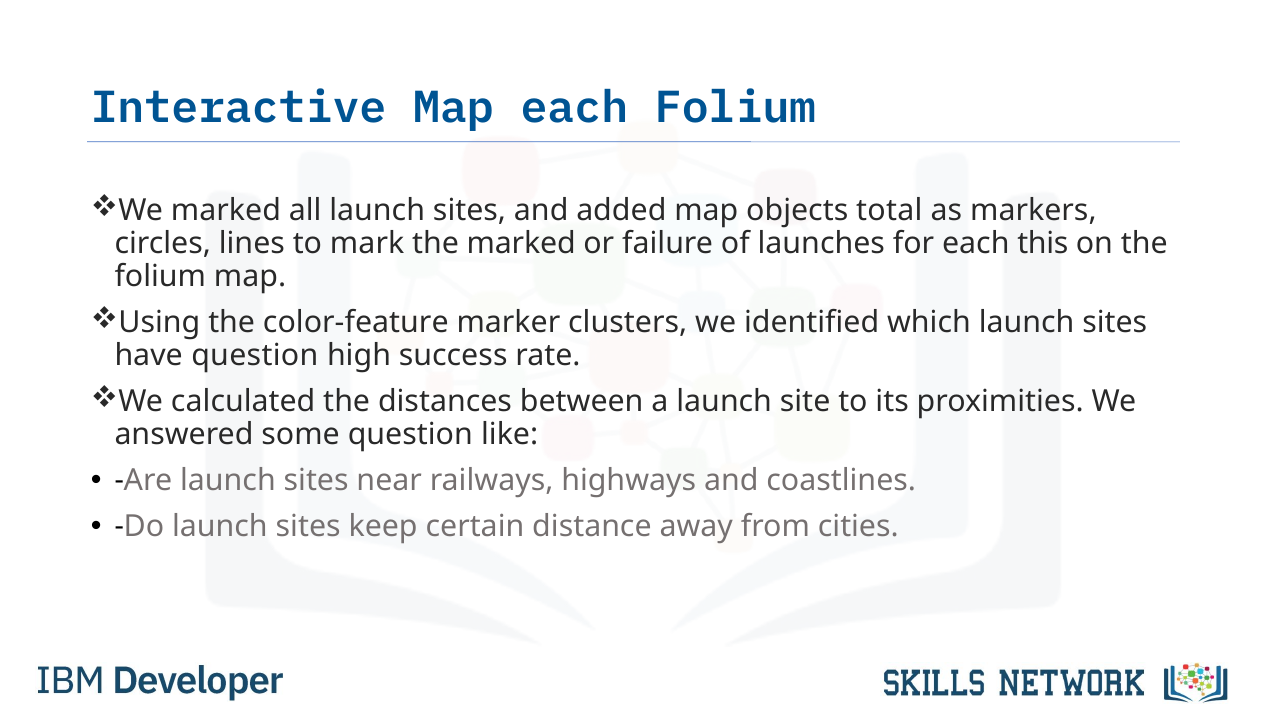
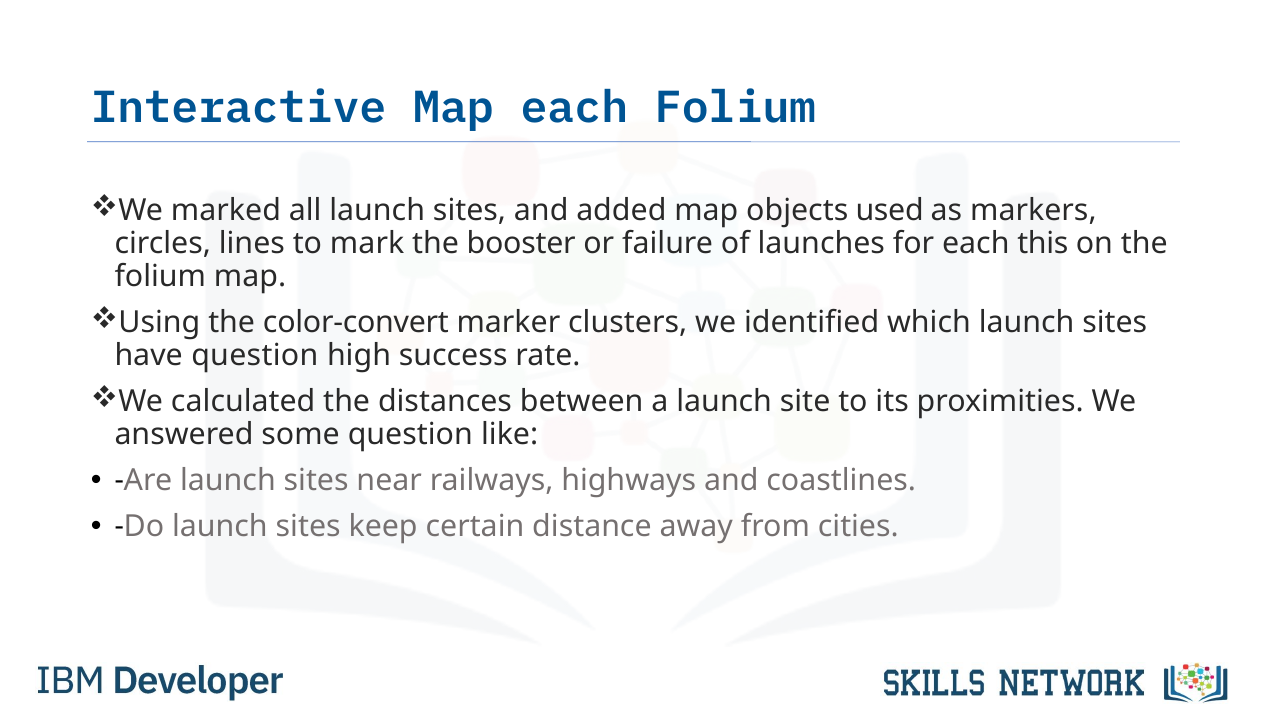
total: total -> used
the marked: marked -> booster
color-feature: color-feature -> color-convert
